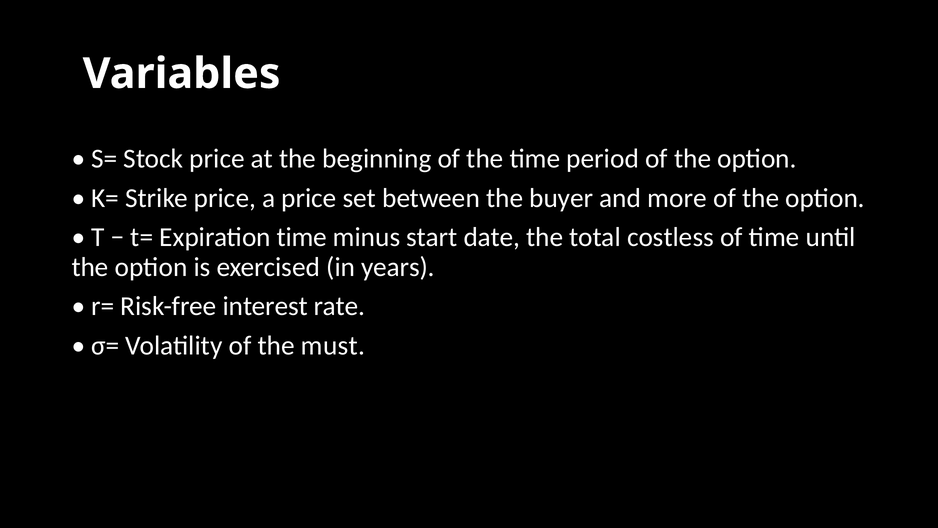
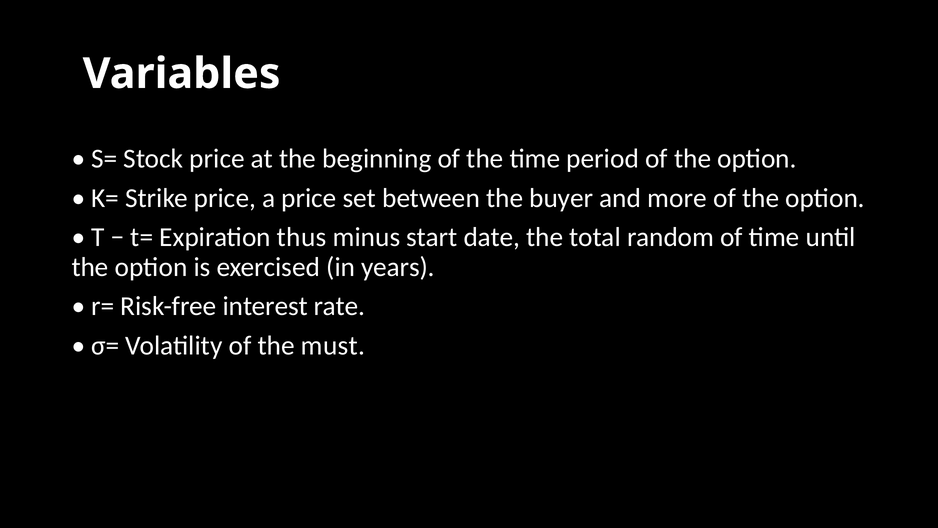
Expiration time: time -> thus
costless: costless -> random
